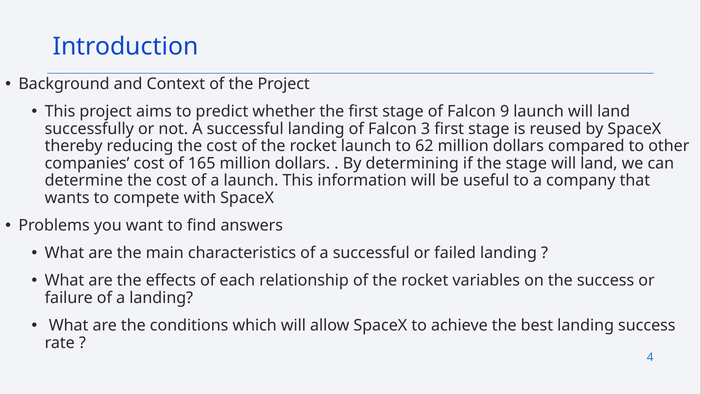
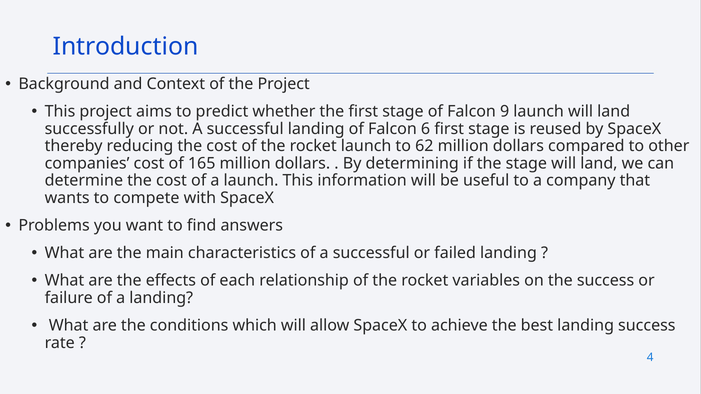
3: 3 -> 6
